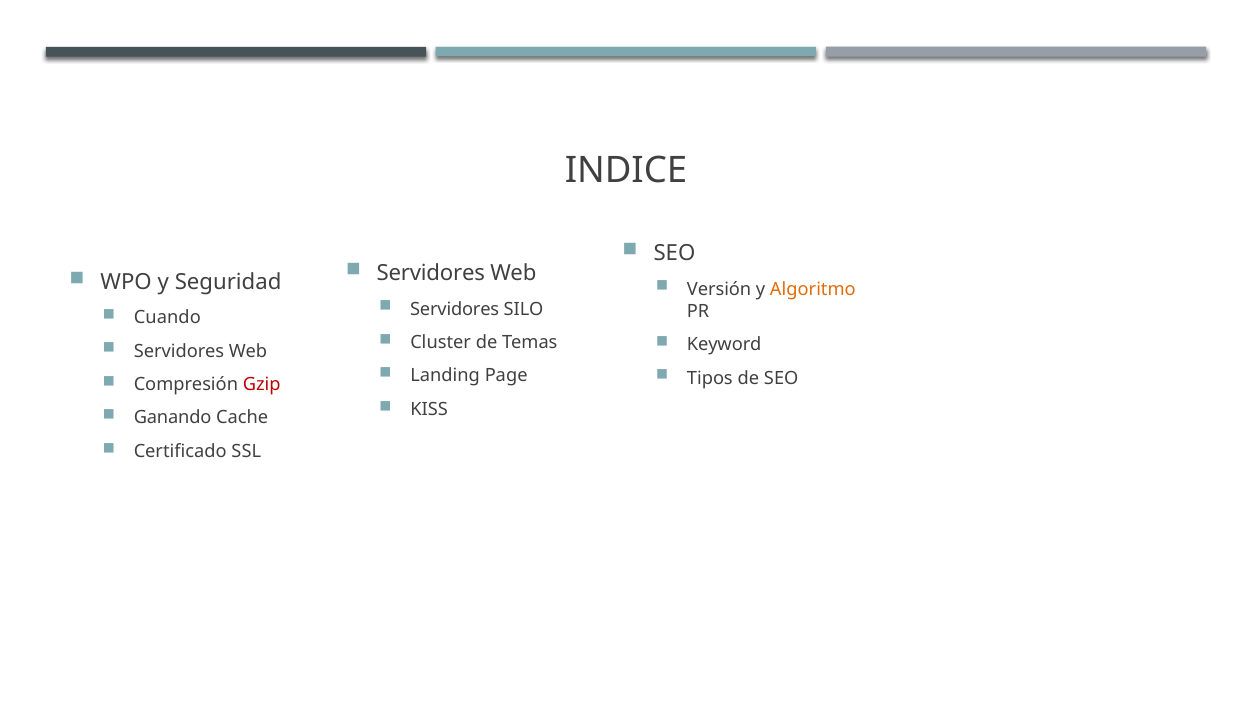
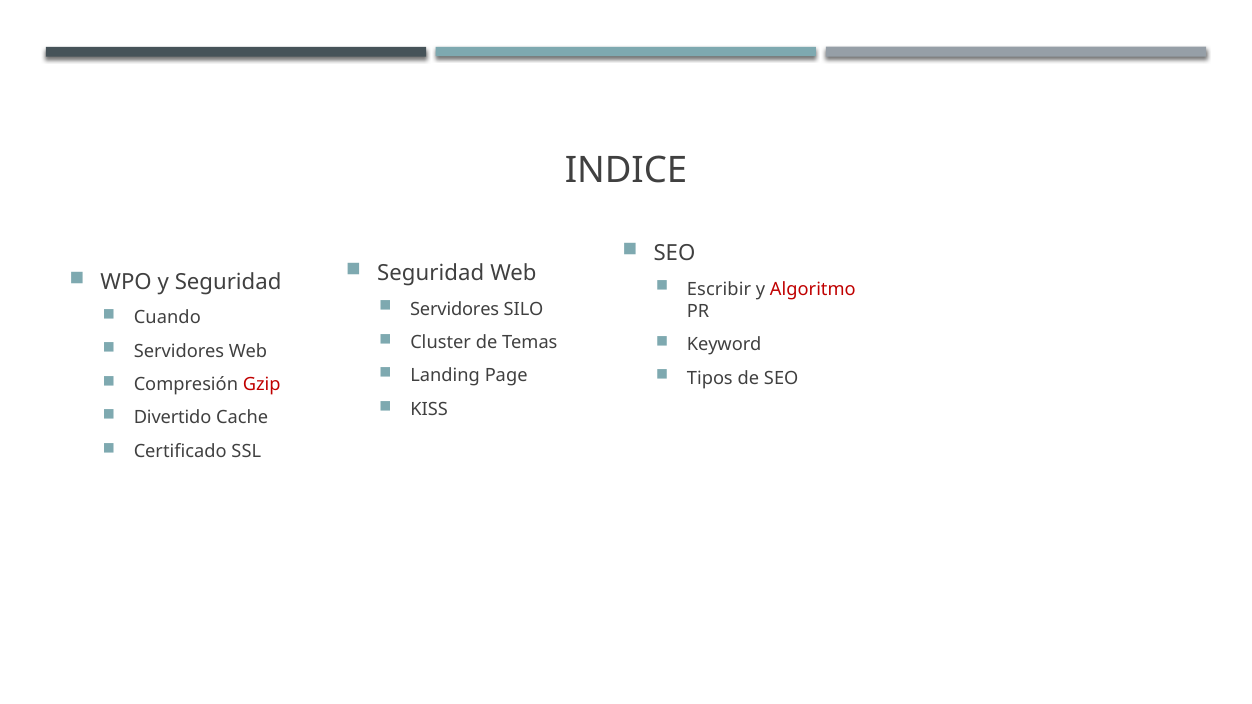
Servidores at (431, 274): Servidores -> Seguridad
Versión: Versión -> Escribir
Algoritmo colour: orange -> red
Ganando: Ganando -> Divertido
